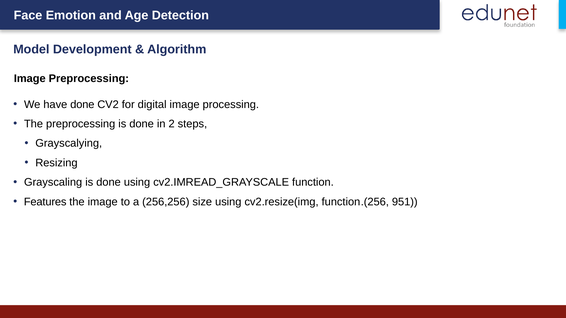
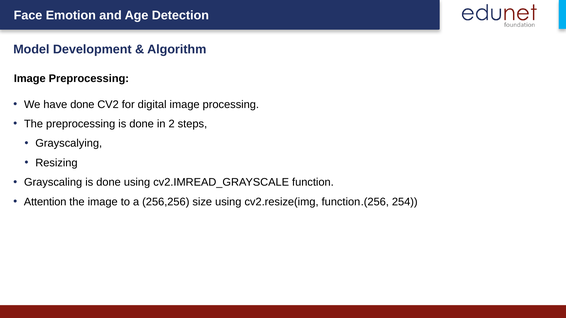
Features: Features -> Attention
951: 951 -> 254
